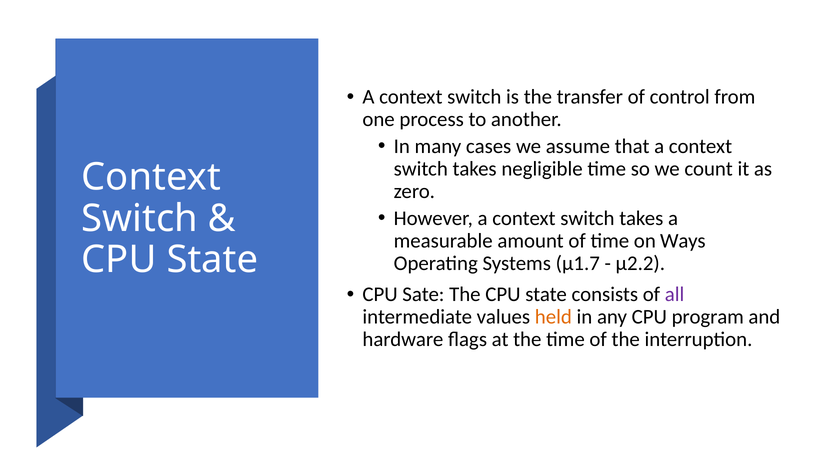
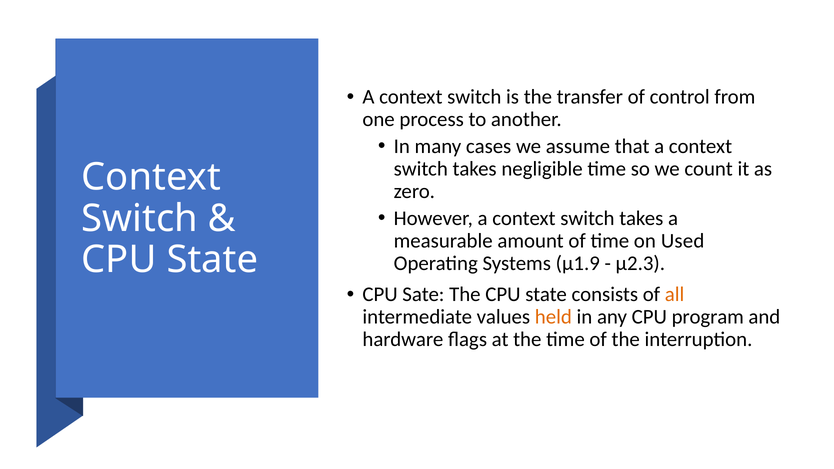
Ways: Ways -> Used
µ1.7: µ1.7 -> µ1.9
µ2.2: µ2.2 -> µ2.3
all colour: purple -> orange
